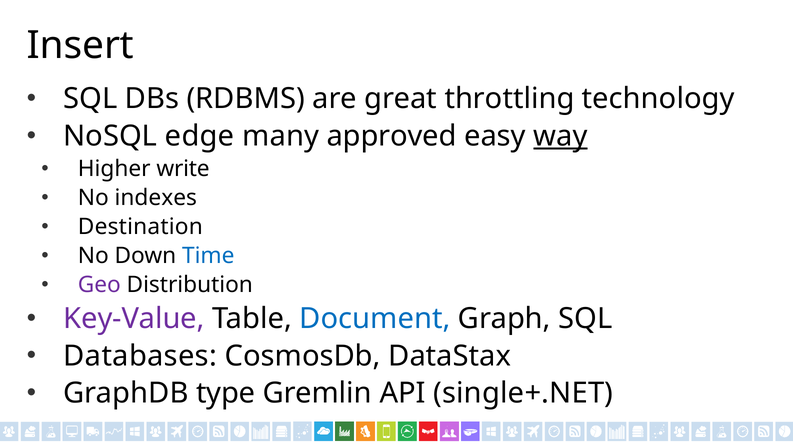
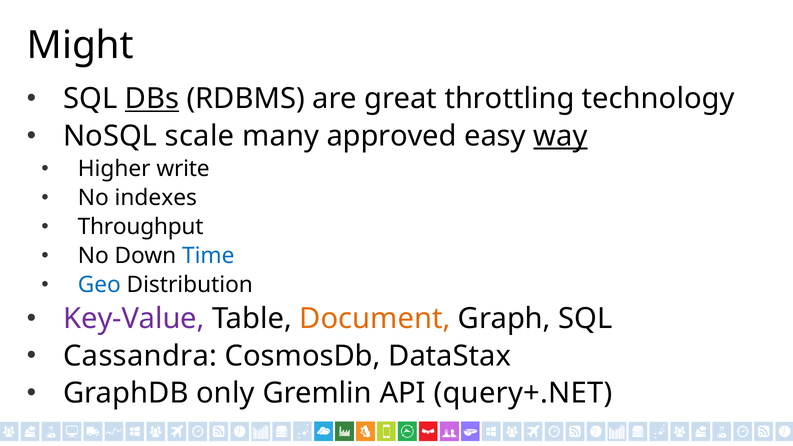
Insert: Insert -> Might
DBs underline: none -> present
edge: edge -> scale
Destination: Destination -> Throughput
Geo colour: purple -> blue
Document colour: blue -> orange
Databases: Databases -> Cassandra
type: type -> only
single+.NET: single+.NET -> query+.NET
